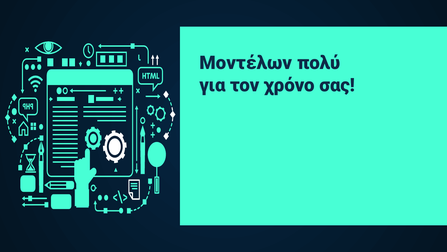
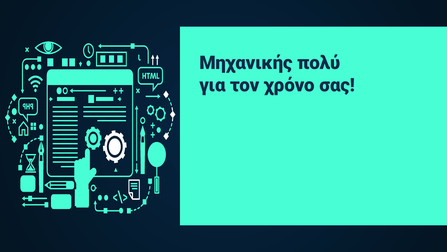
Μοντέλων: Μοντέλων -> Μηχανικής
